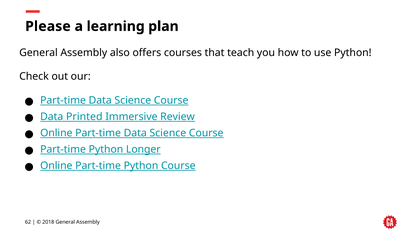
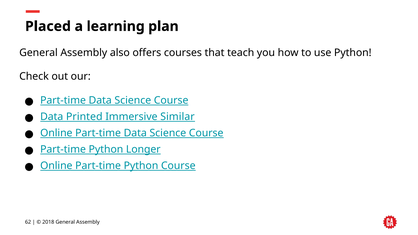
Please: Please -> Placed
Review: Review -> Similar
